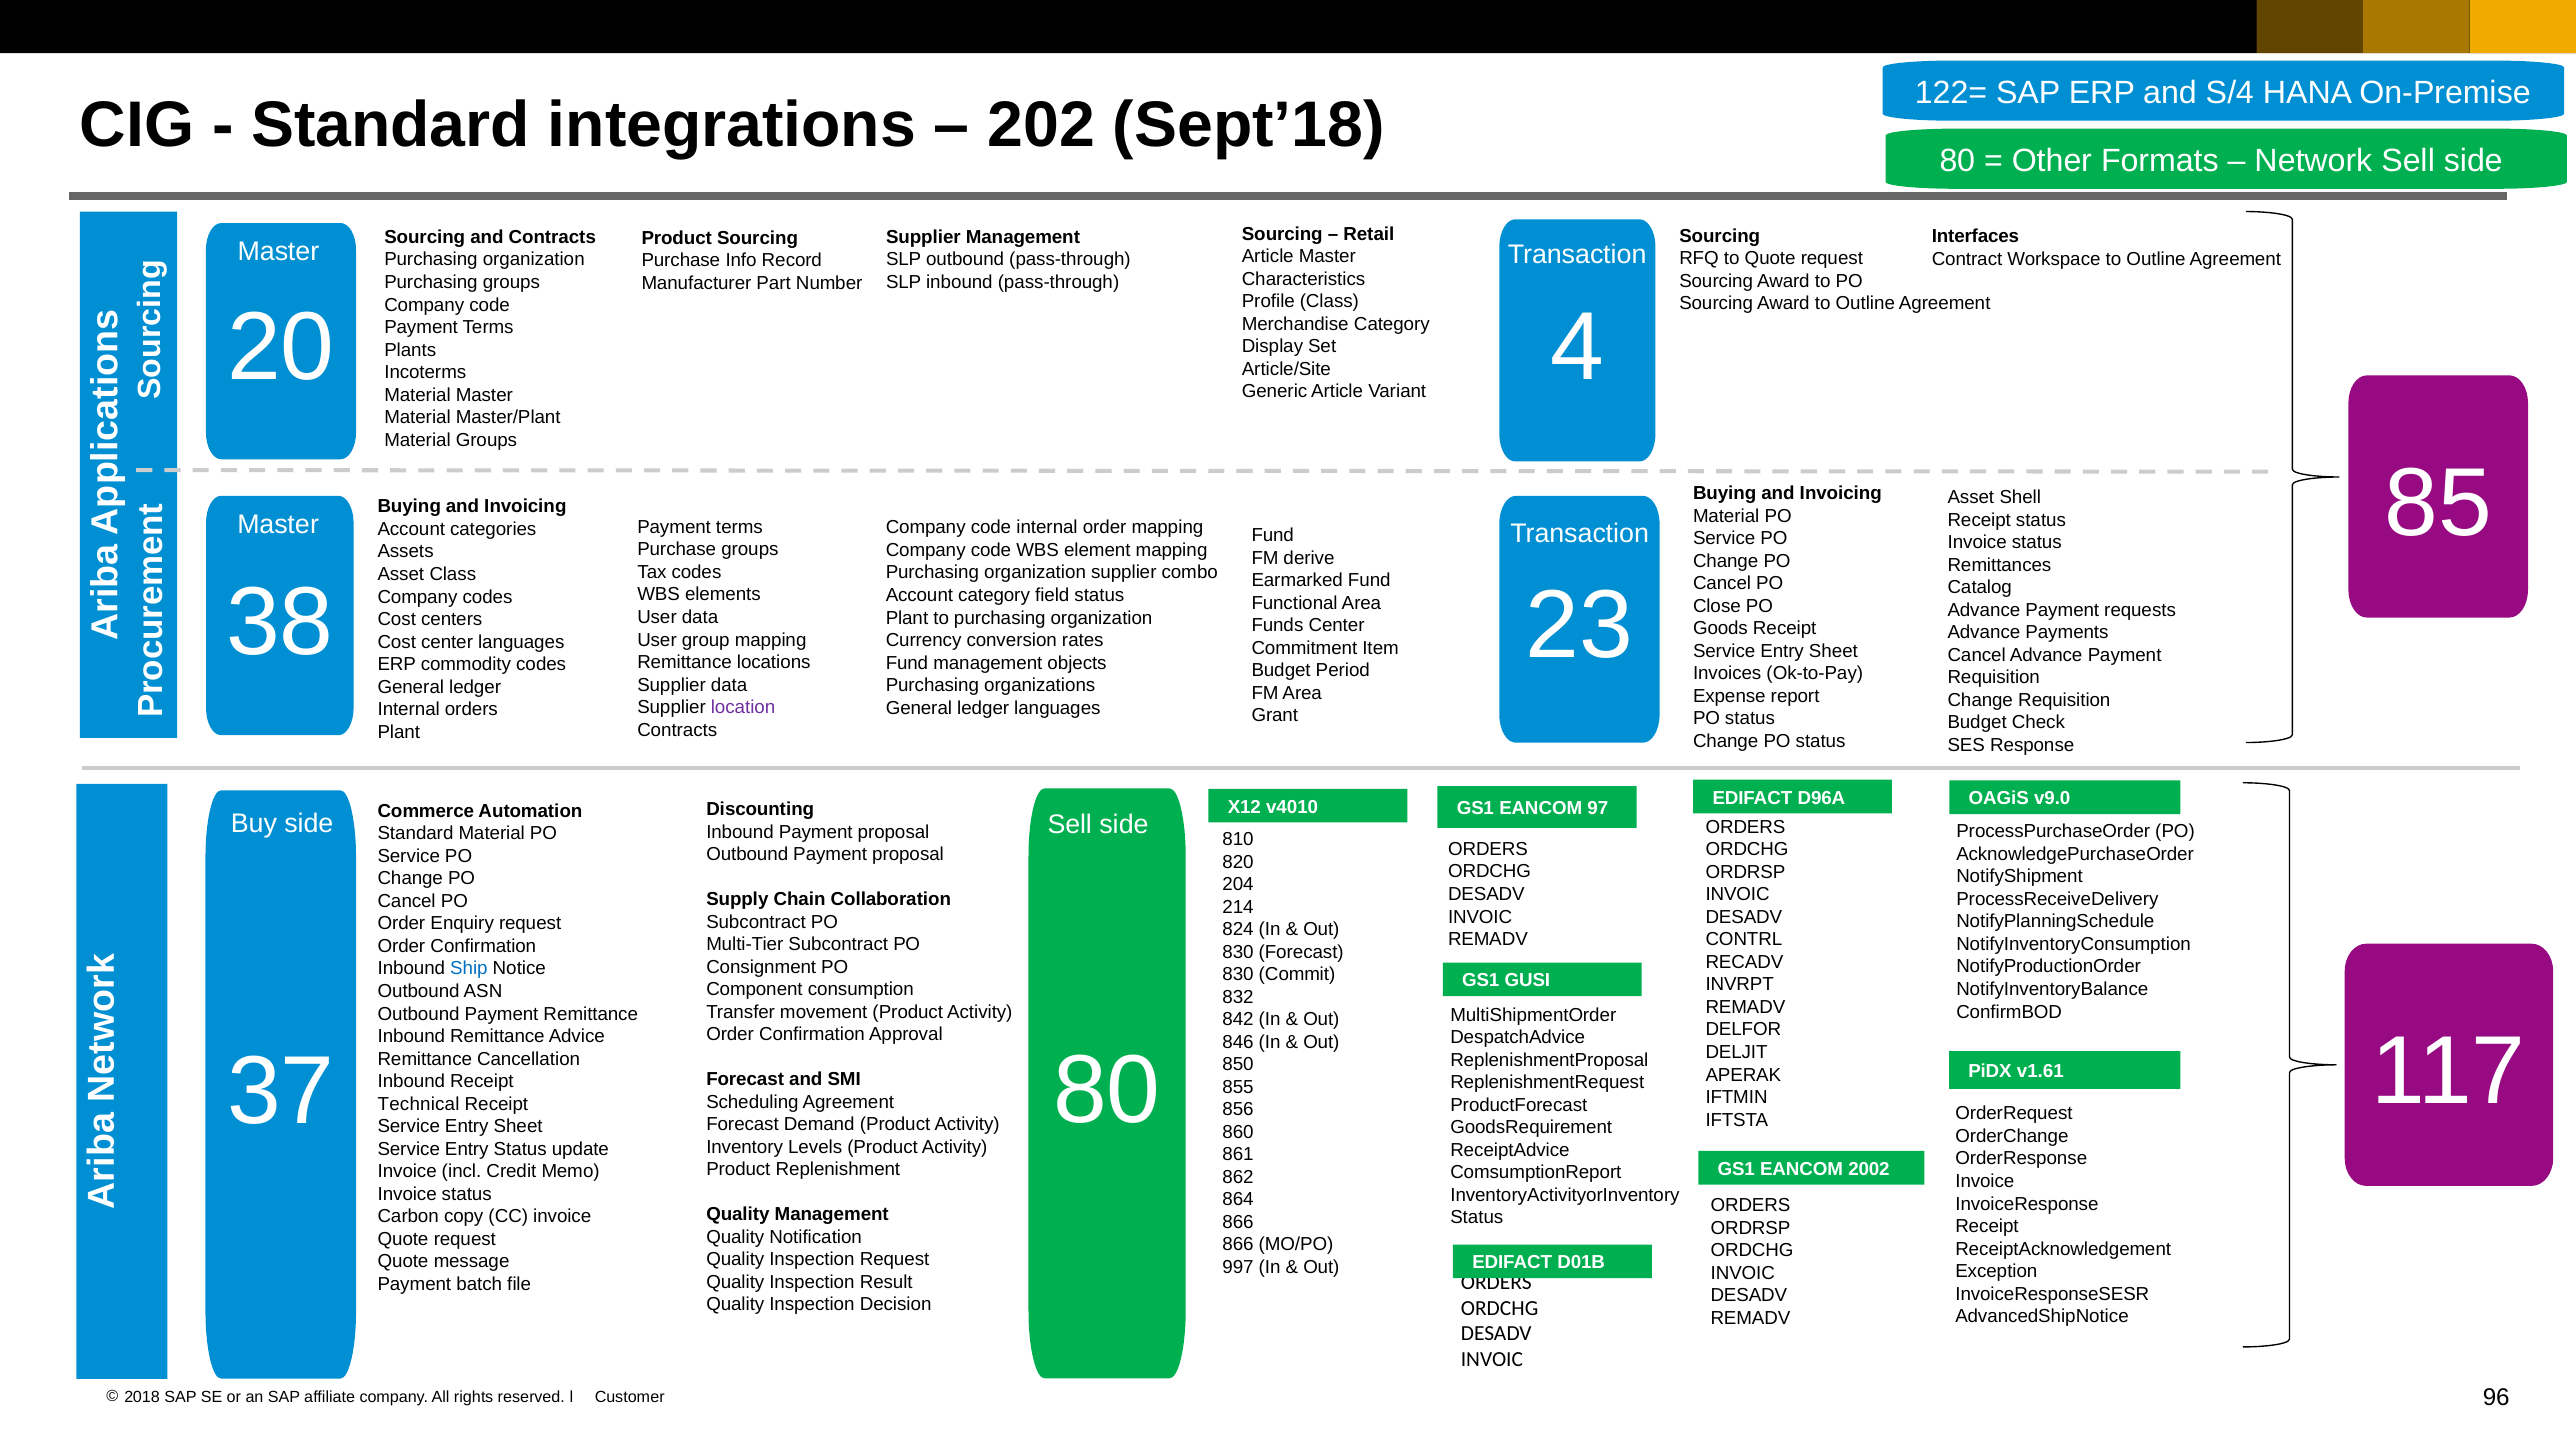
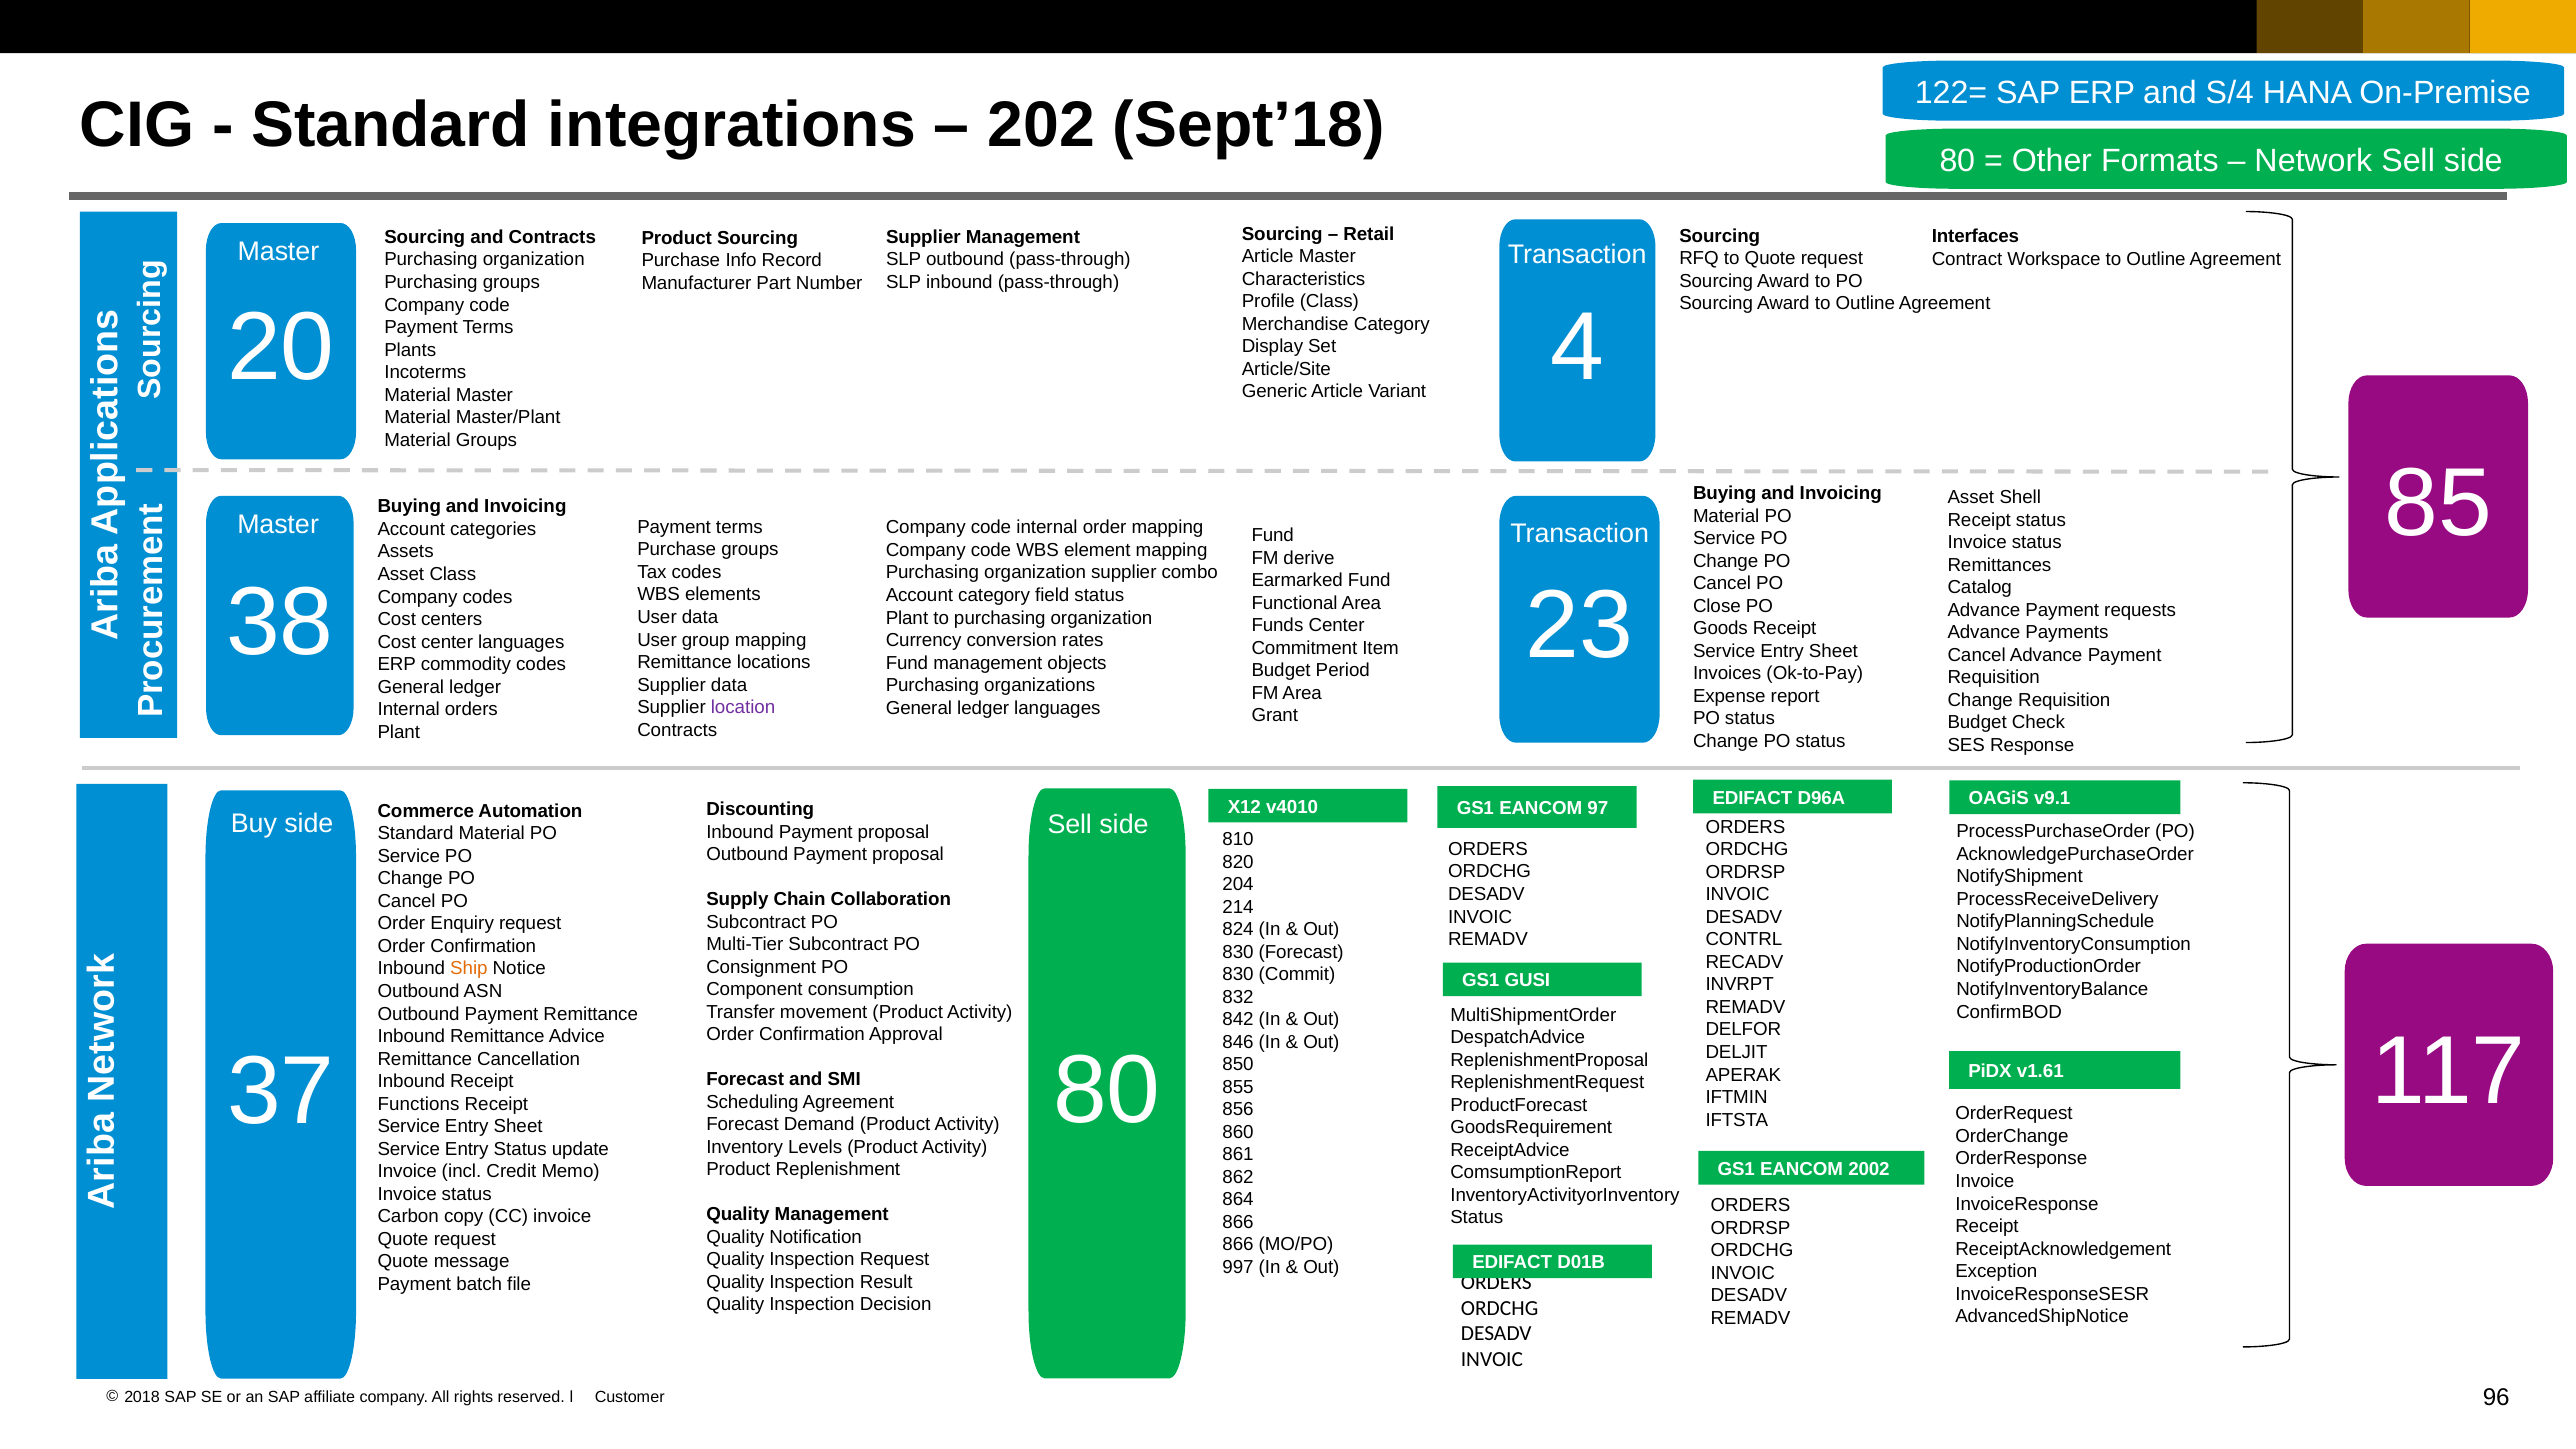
v9.0: v9.0 -> v9.1
Ship colour: blue -> orange
Technical: Technical -> Functions
